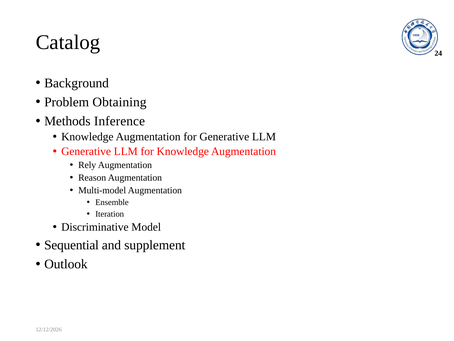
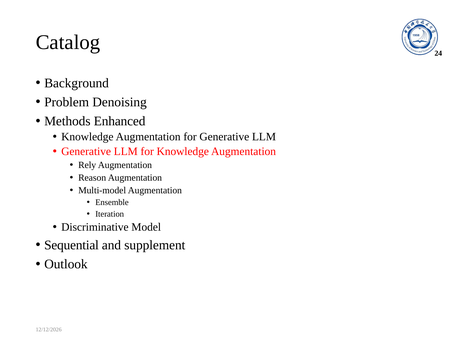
Obtaining: Obtaining -> Denoising
Inference: Inference -> Enhanced
